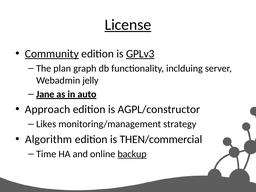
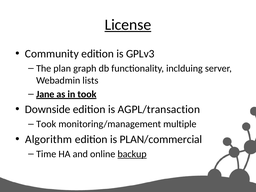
Community underline: present -> none
GPLv3 underline: present -> none
jelly: jelly -> lists
in auto: auto -> took
Approach: Approach -> Downside
AGPL/constructor: AGPL/constructor -> AGPL/transaction
Likes at (46, 124): Likes -> Took
strategy: strategy -> multiple
THEN/commercial: THEN/commercial -> PLAN/commercial
